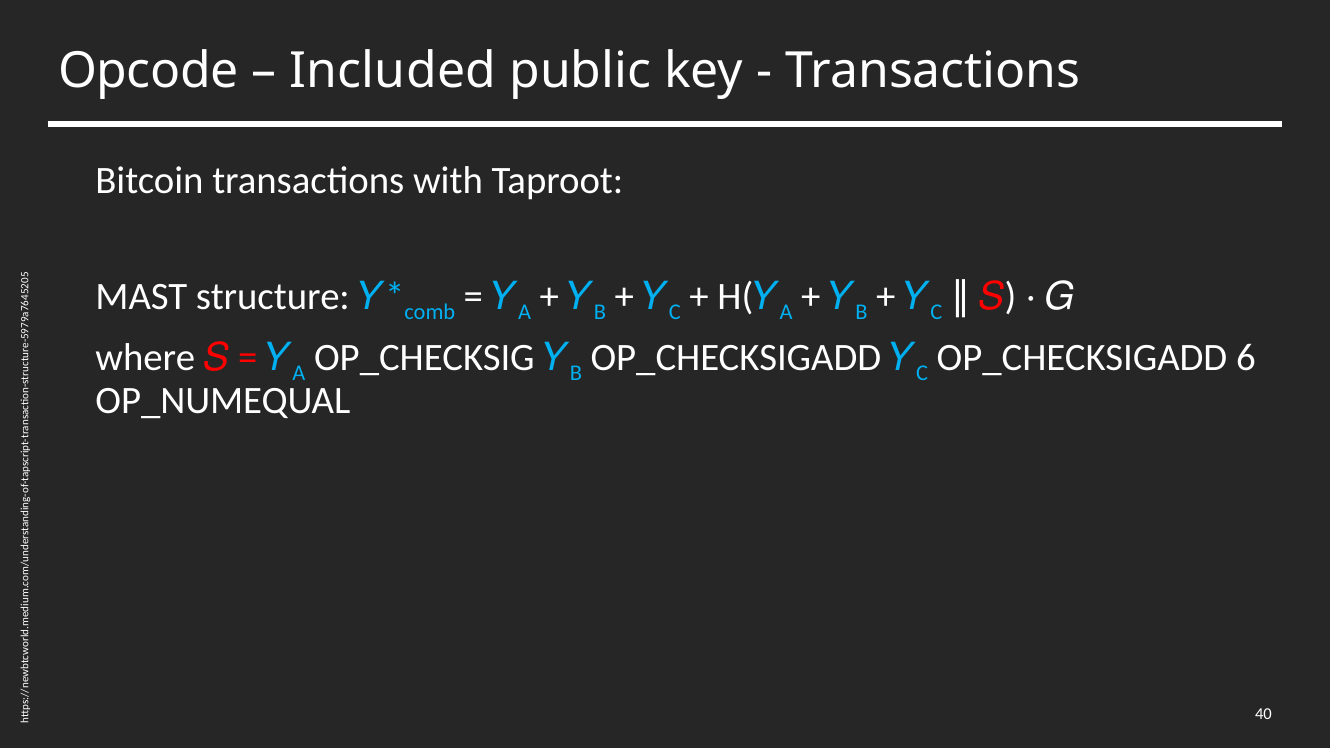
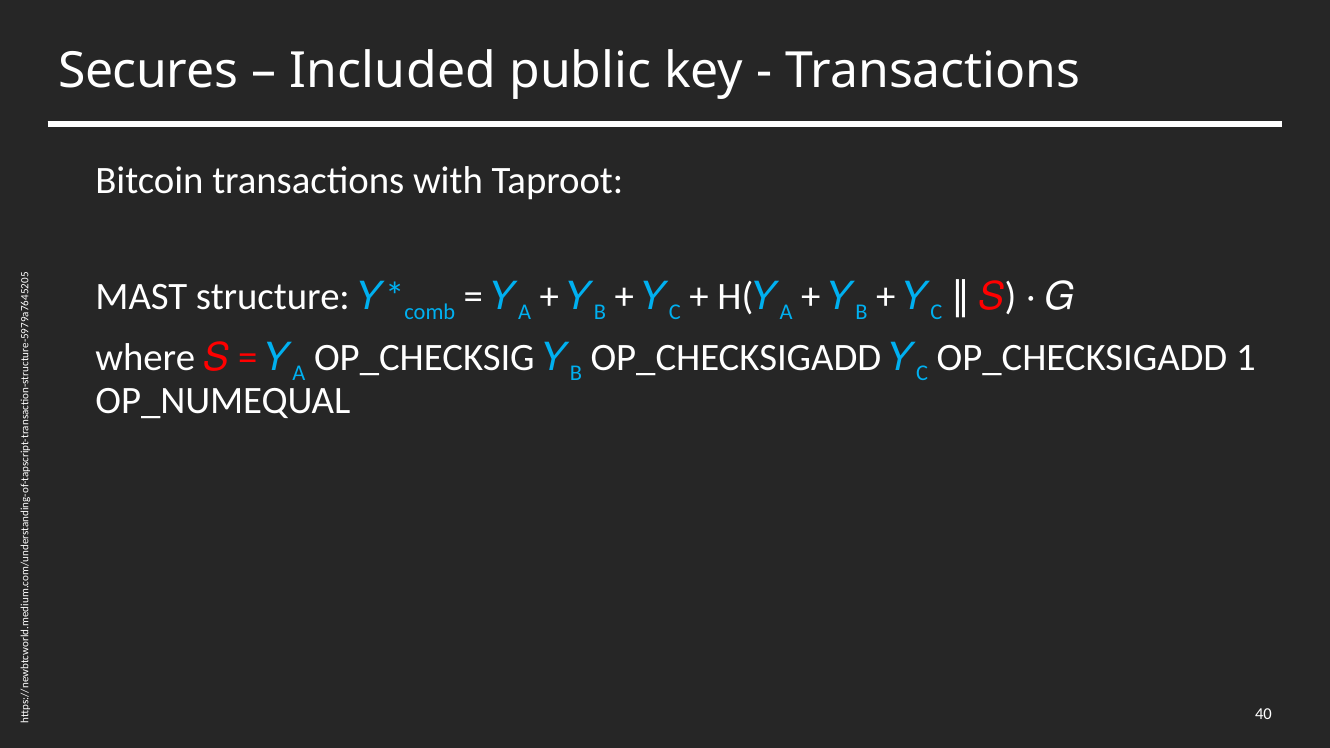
Opcode: Opcode -> Secures
OP_CHECKSIGADD 6: 6 -> 1
